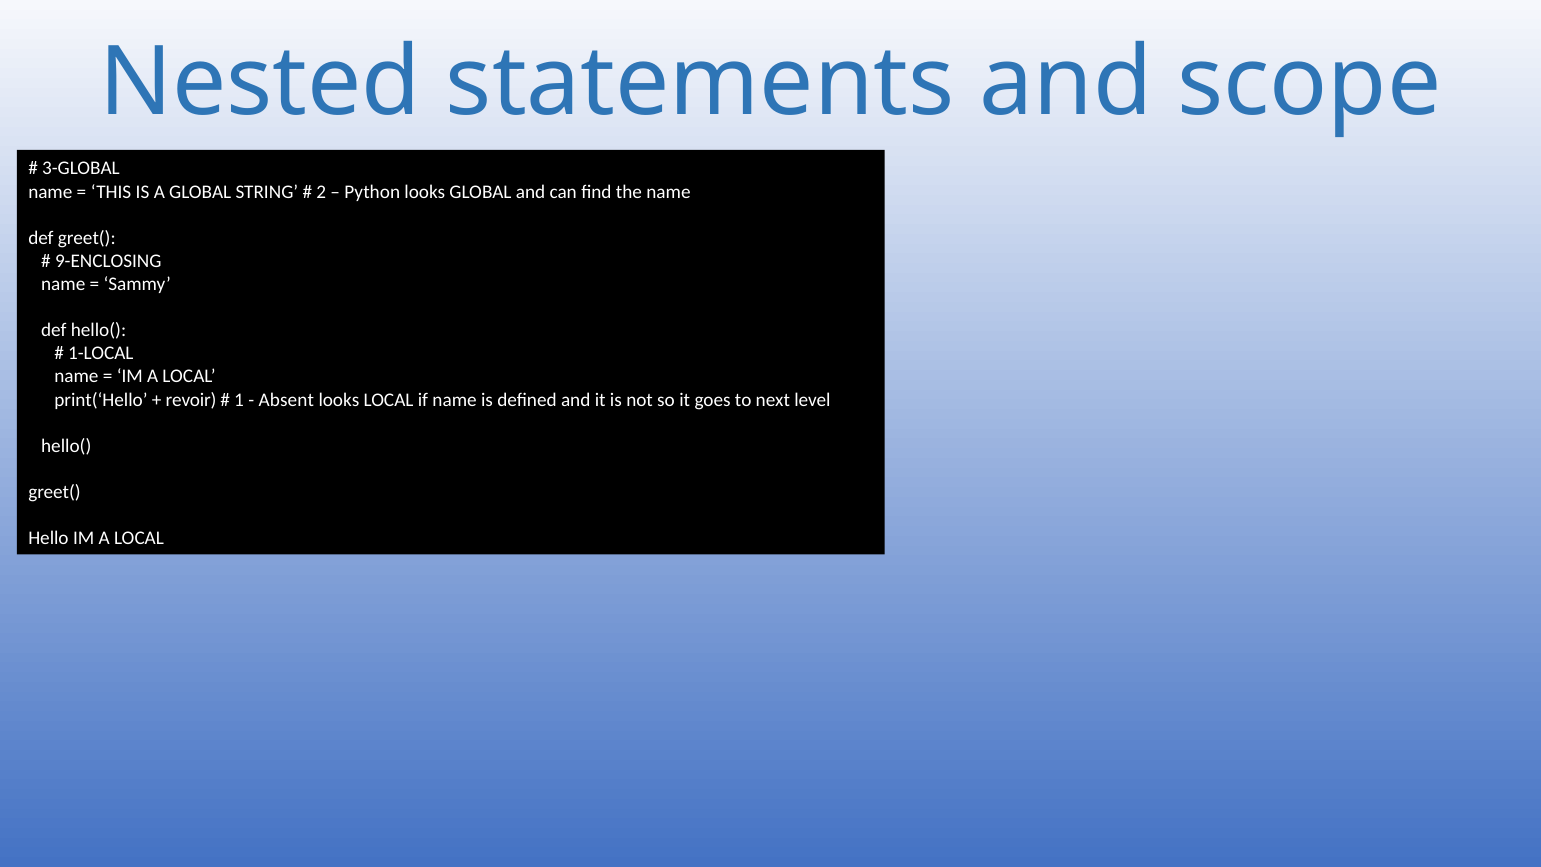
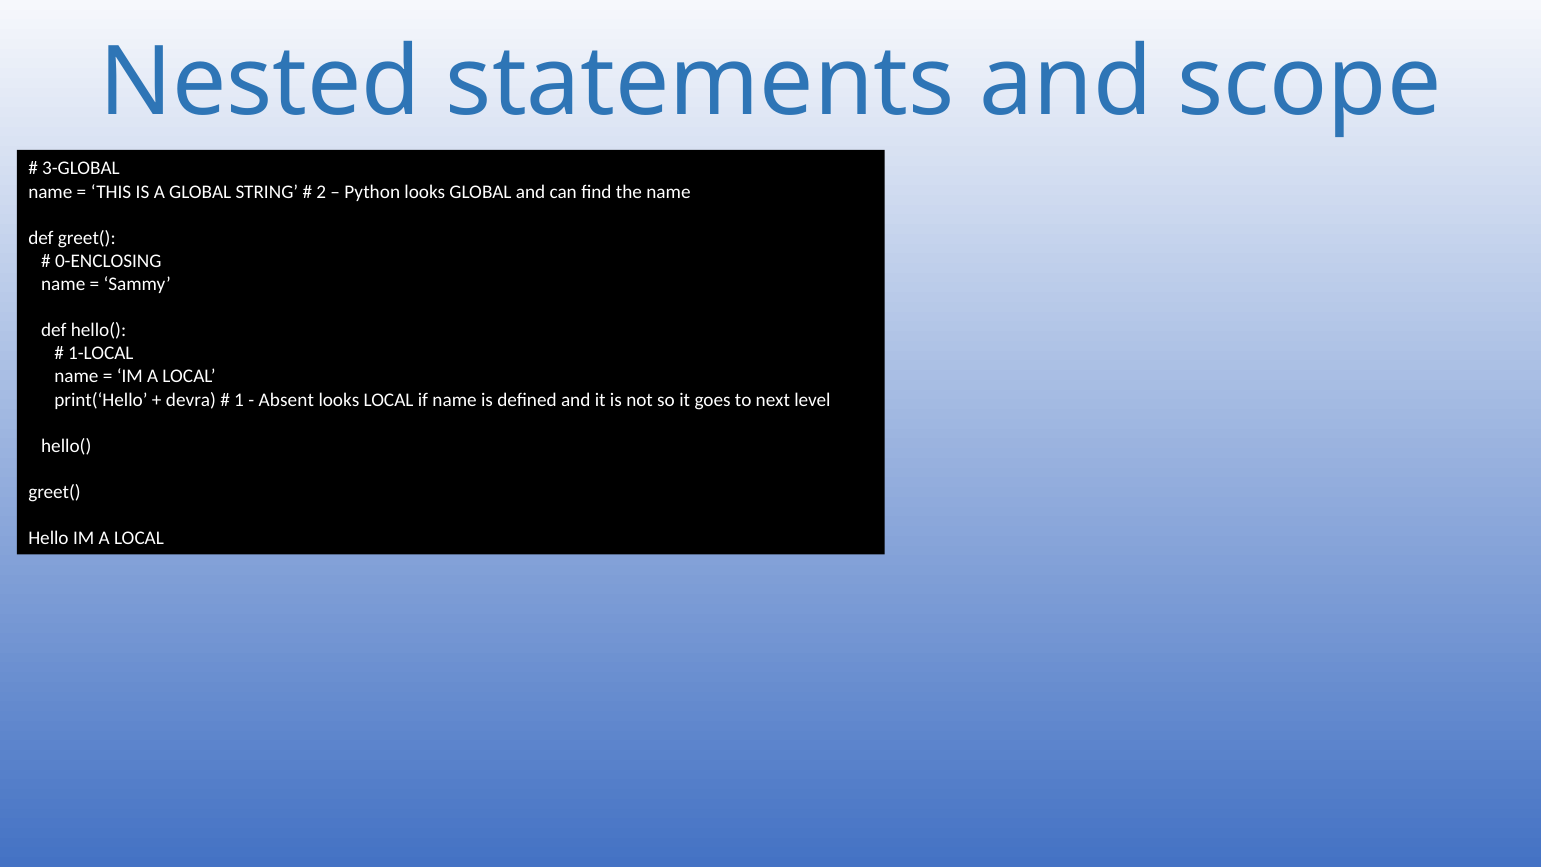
9-ENCLOSING: 9-ENCLOSING -> 0-ENCLOSING
revoir: revoir -> devra
